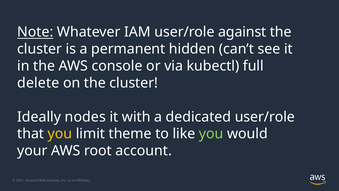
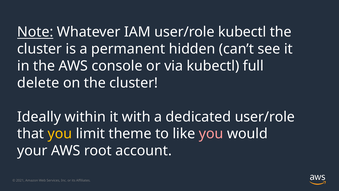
user/role against: against -> kubectl
nodes: nodes -> within
you at (211, 134) colour: light green -> pink
